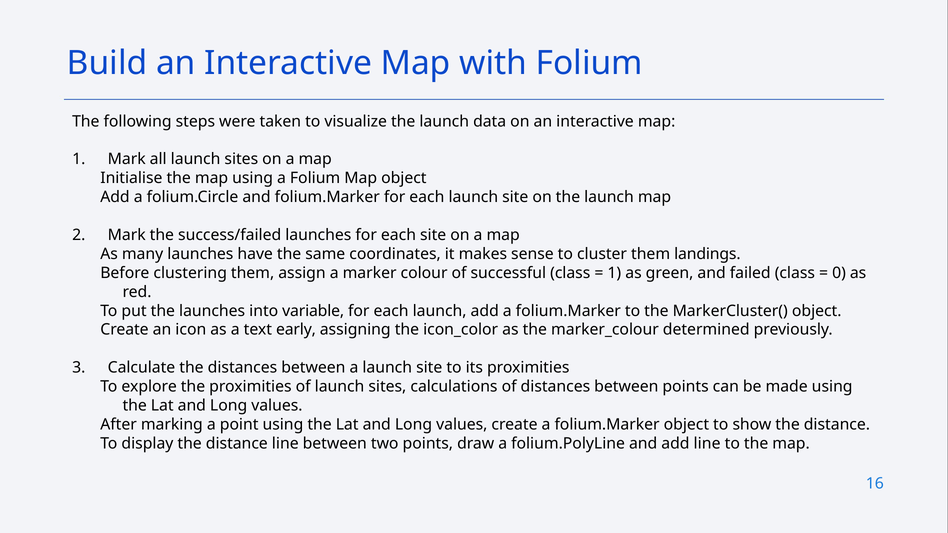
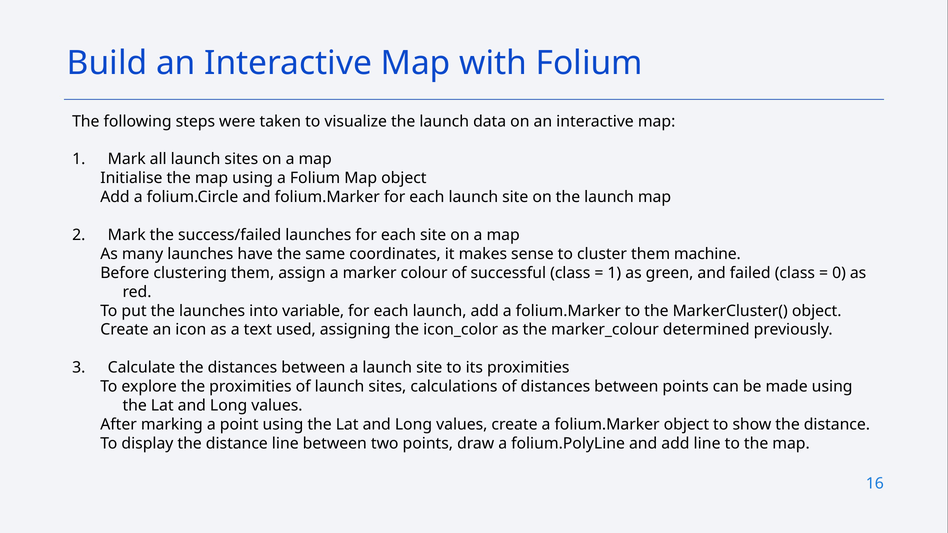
landings: landings -> machine
early: early -> used
